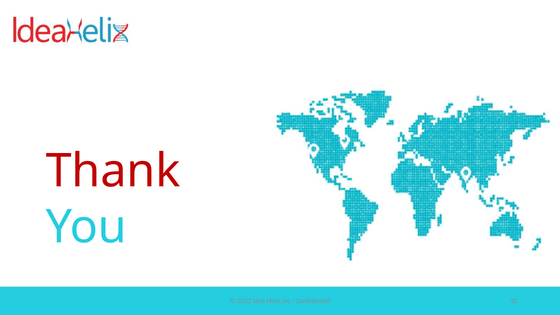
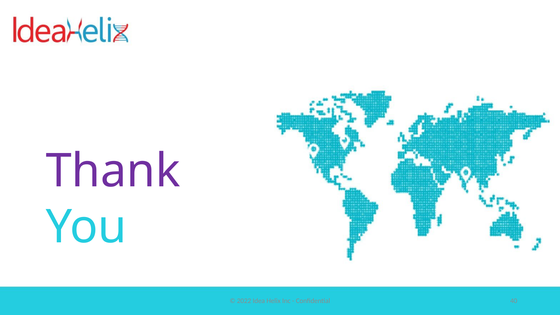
Thank colour: red -> purple
